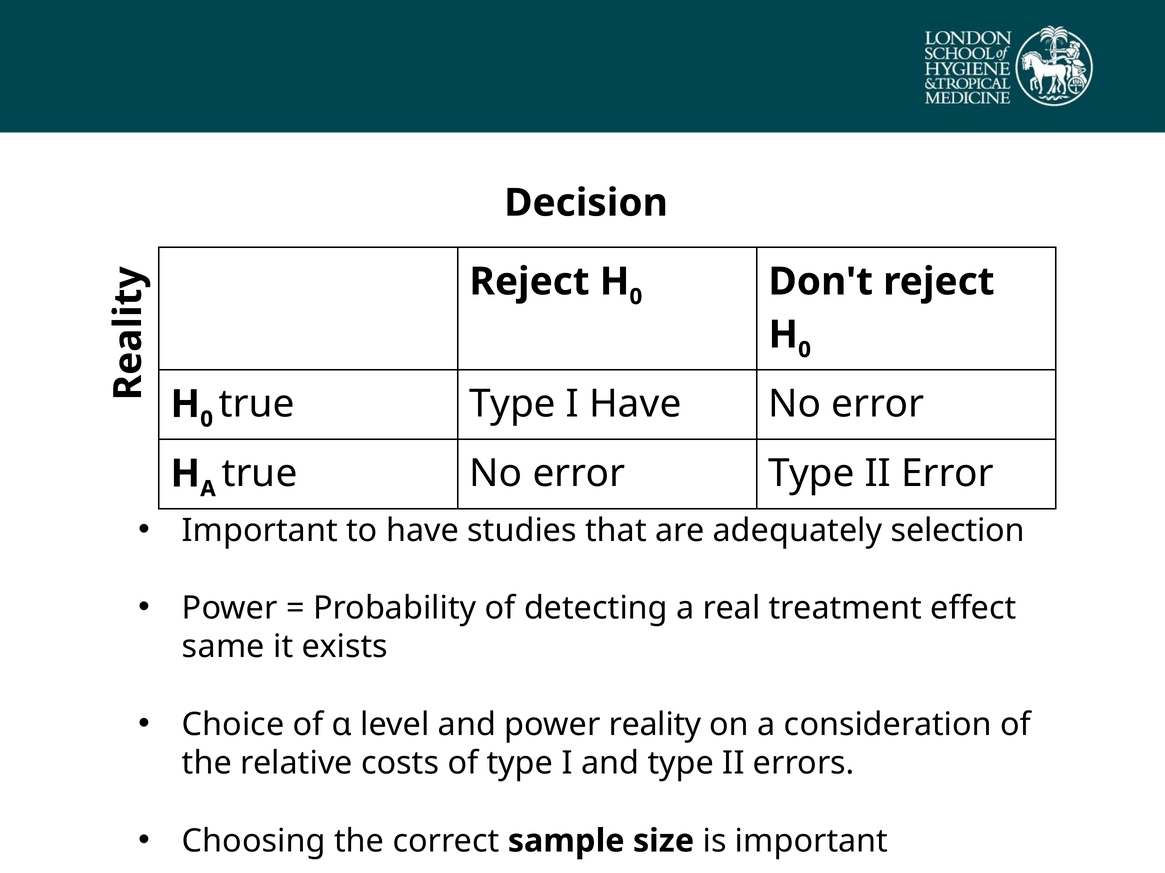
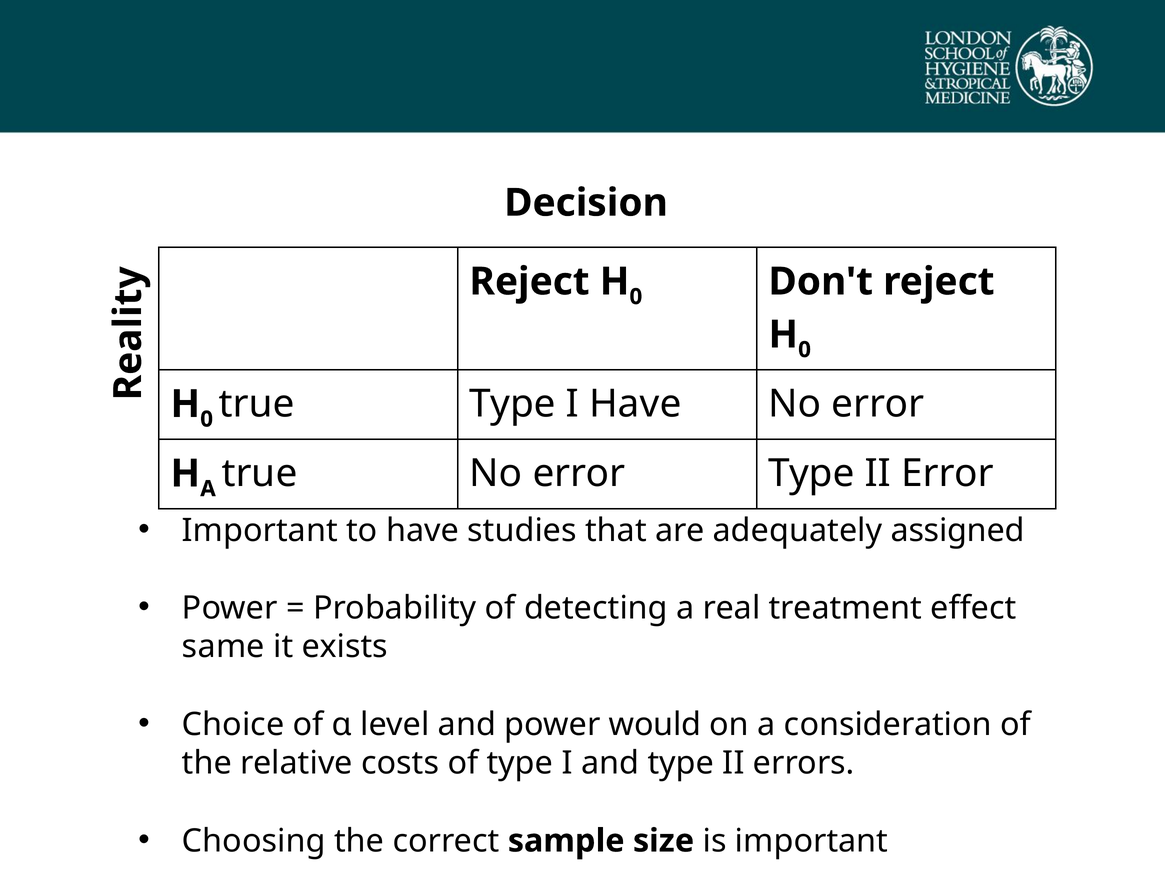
selection: selection -> assigned
reality: reality -> would
